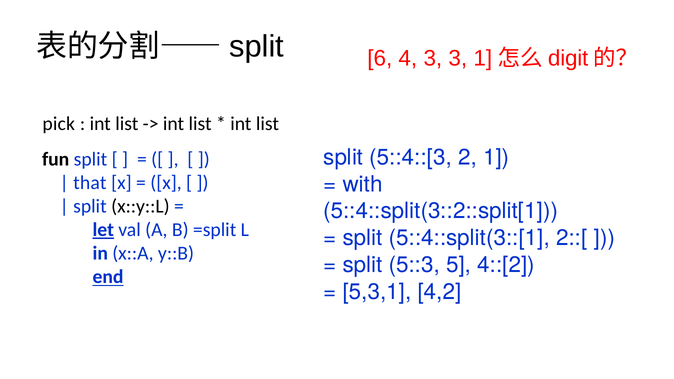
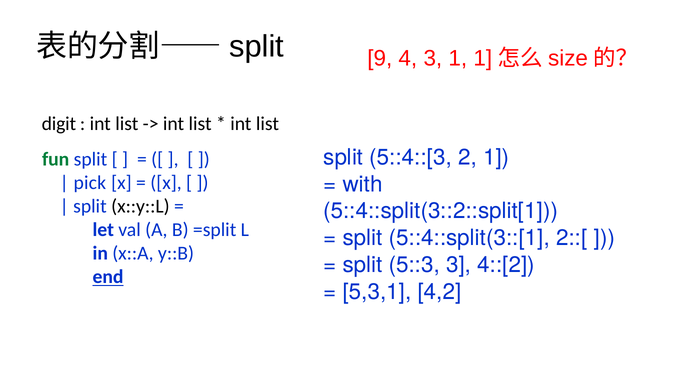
6: 6 -> 9
3 3: 3 -> 1
digit: digit -> size
pick: pick -> digit
fun colour: black -> green
that: that -> pick
let underline: present -> none
5::3 5: 5 -> 3
